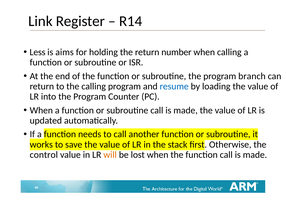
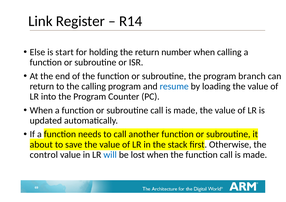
Less: Less -> Else
aims: aims -> start
works: works -> about
will colour: orange -> blue
